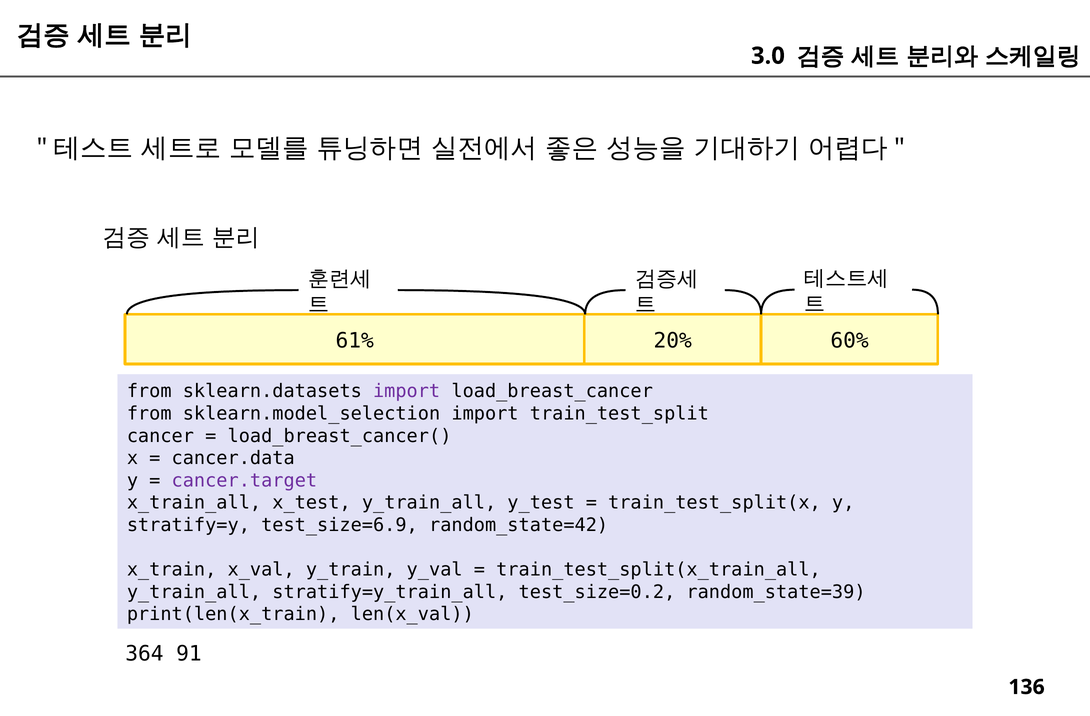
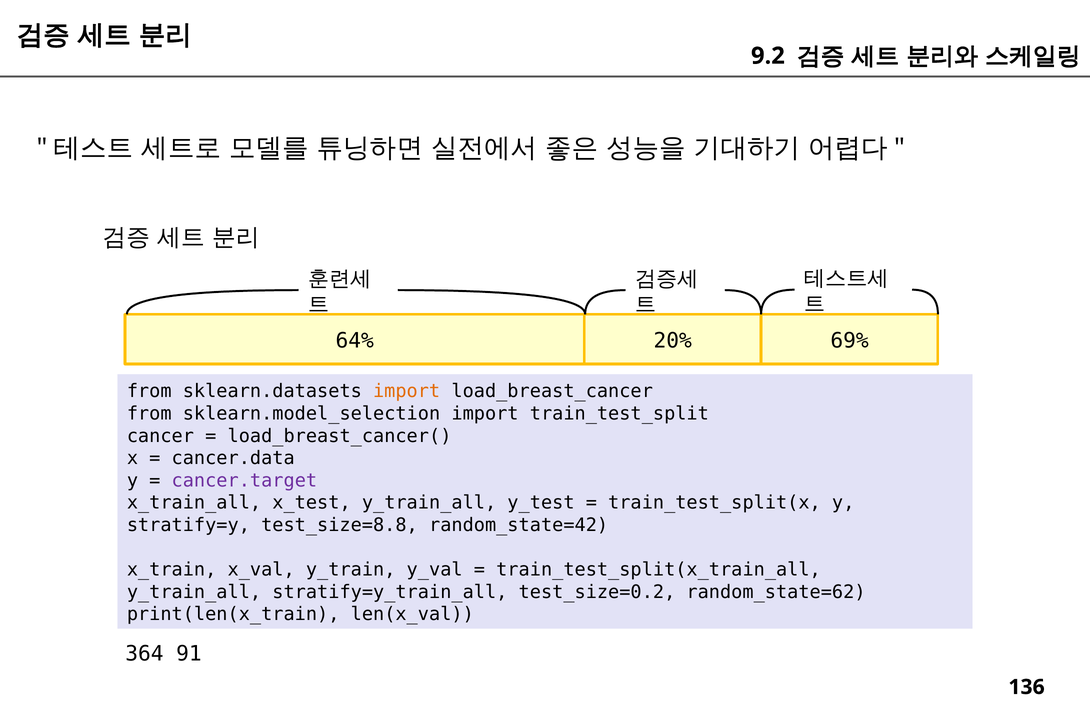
3.0: 3.0 -> 9.2
61%: 61% -> 64%
60%: 60% -> 69%
import at (407, 391) colour: purple -> orange
test_size=6.9: test_size=6.9 -> test_size=8.8
random_state=39: random_state=39 -> random_state=62
